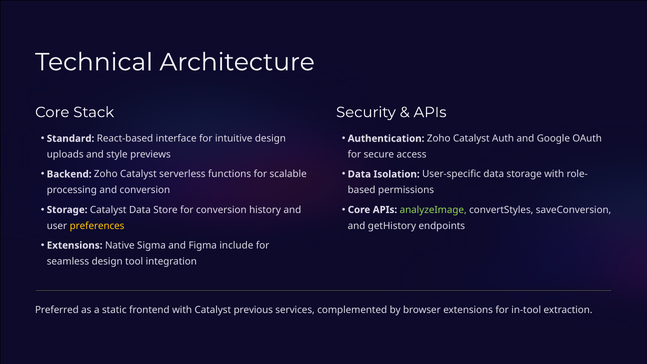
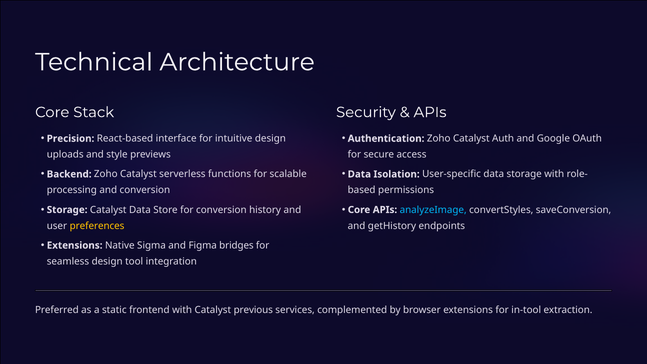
Standard: Standard -> Precision
analyzeImage colour: light green -> light blue
include: include -> bridges
